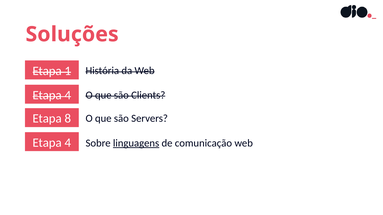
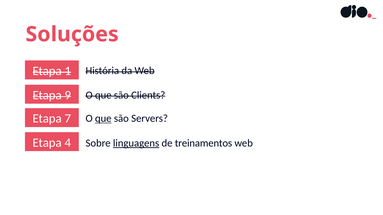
4 at (68, 95): 4 -> 9
8: 8 -> 7
que at (103, 119) underline: none -> present
comunicação: comunicação -> treinamentos
